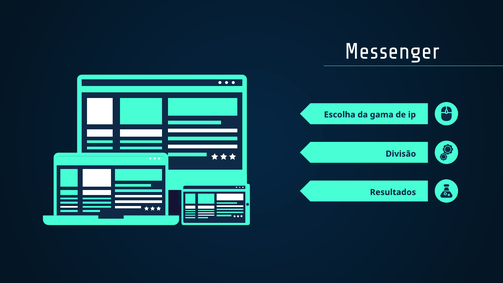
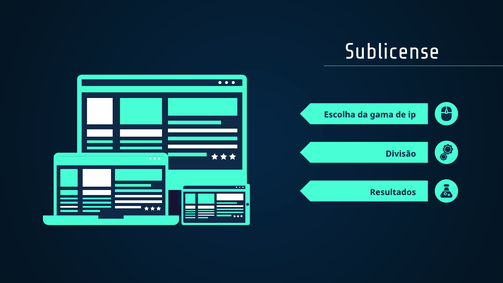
Messenger: Messenger -> Sublicense
